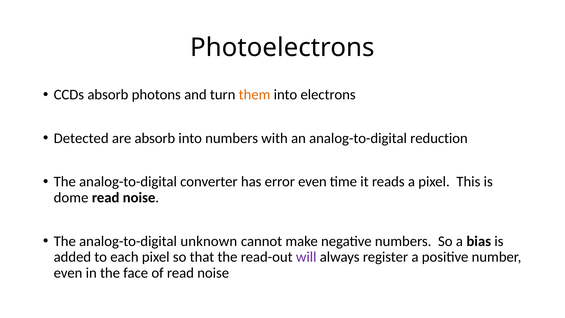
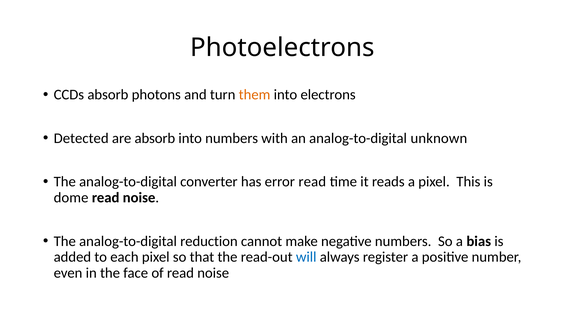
reduction: reduction -> unknown
error even: even -> read
unknown: unknown -> reduction
will colour: purple -> blue
